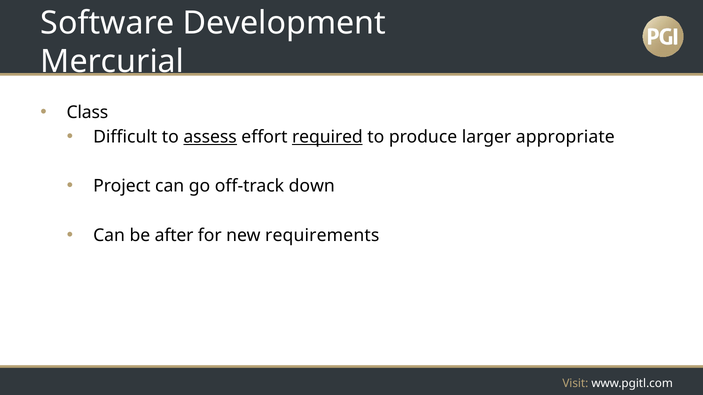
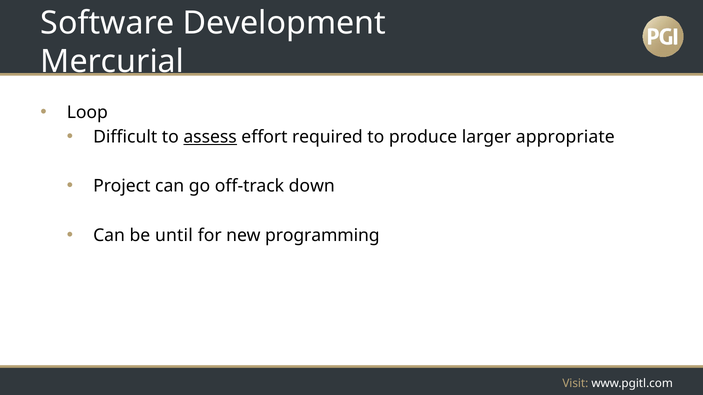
Class: Class -> Loop
required underline: present -> none
after: after -> until
requirements: requirements -> programming
